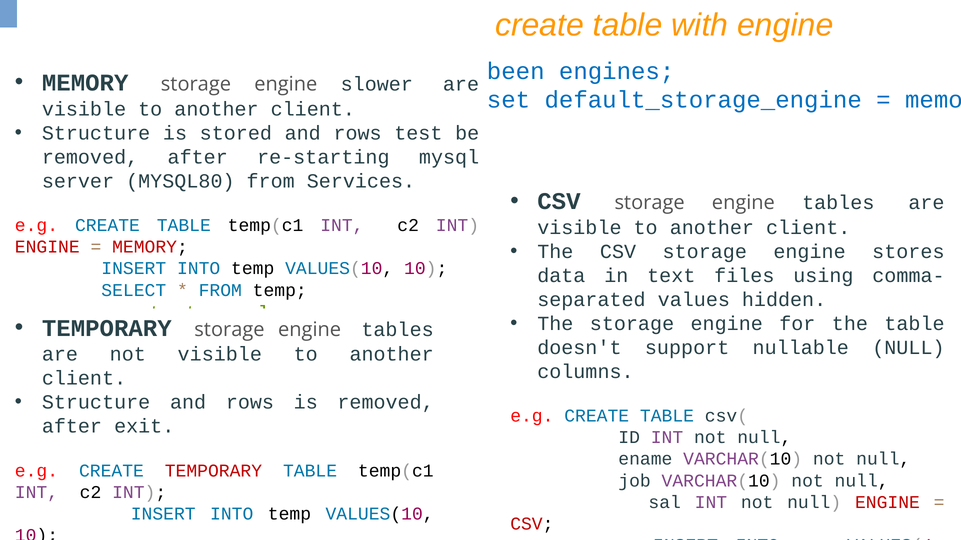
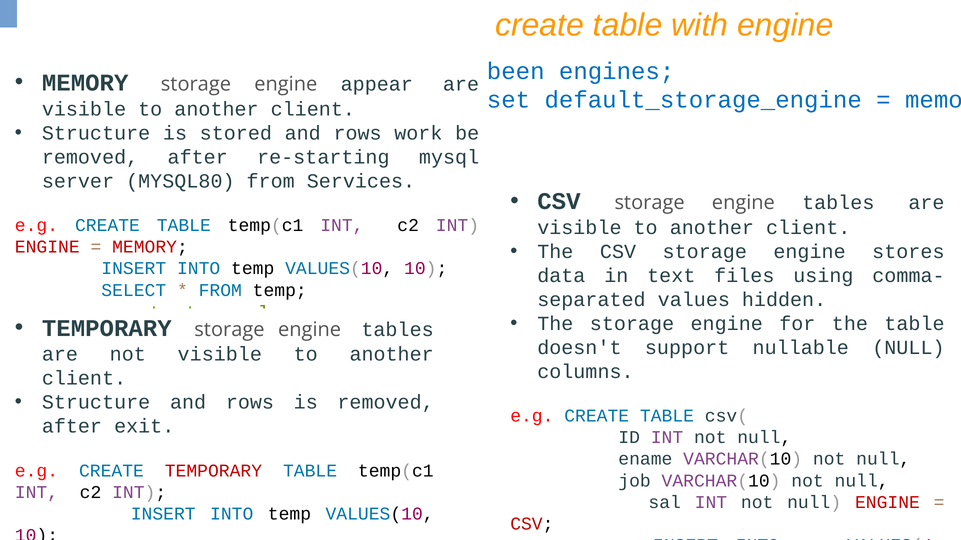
slower: slower -> appear
test: test -> work
